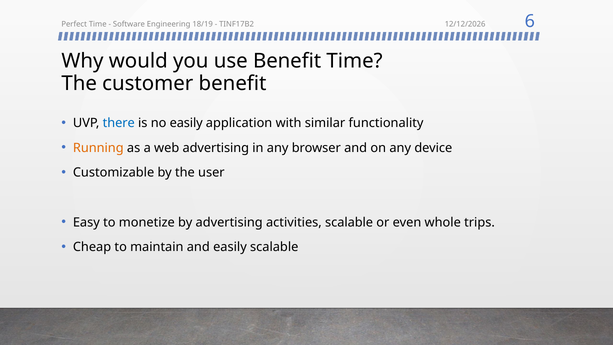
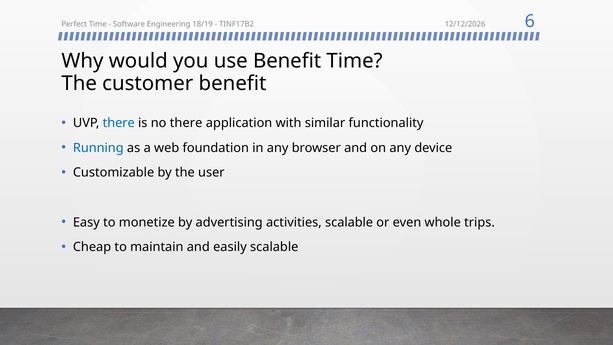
no easily: easily -> there
Running colour: orange -> blue
web advertising: advertising -> foundation
